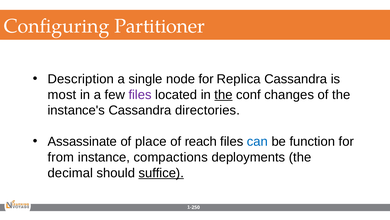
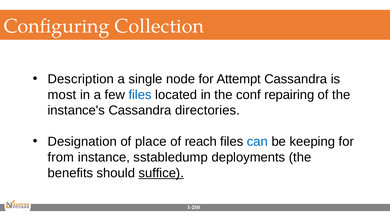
Partitioner: Partitioner -> Collection
Replica: Replica -> Attempt
files at (140, 94) colour: purple -> blue
the at (224, 94) underline: present -> none
changes: changes -> repairing
Assassinate: Assassinate -> Designation
function: function -> keeping
compactions: compactions -> sstabledump
decimal: decimal -> benefits
